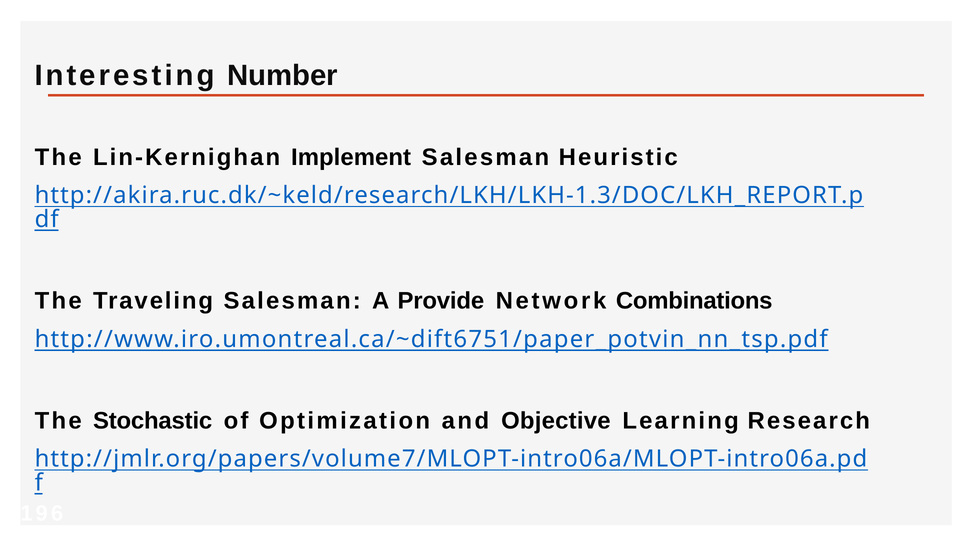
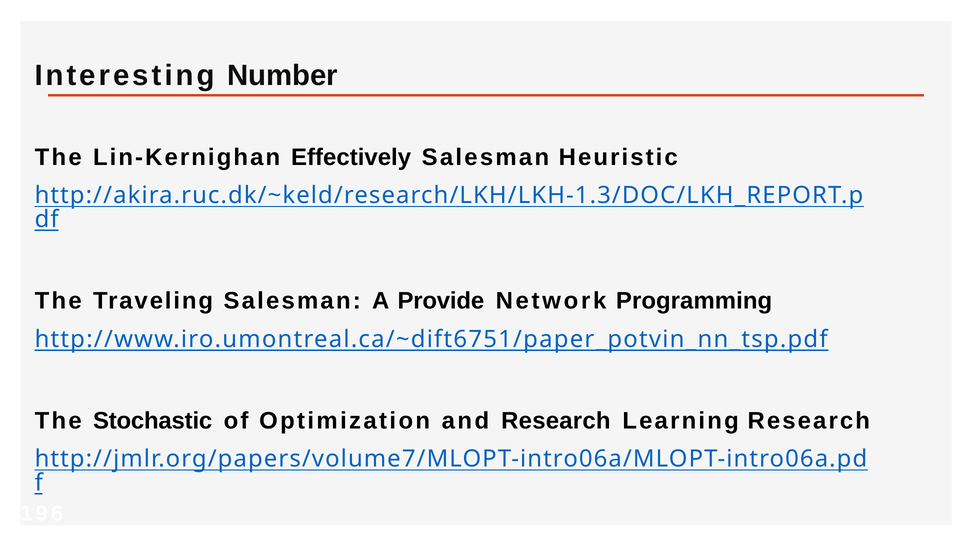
Implement: Implement -> Effectively
Combinations: Combinations -> Programming
and Objective: Objective -> Research
